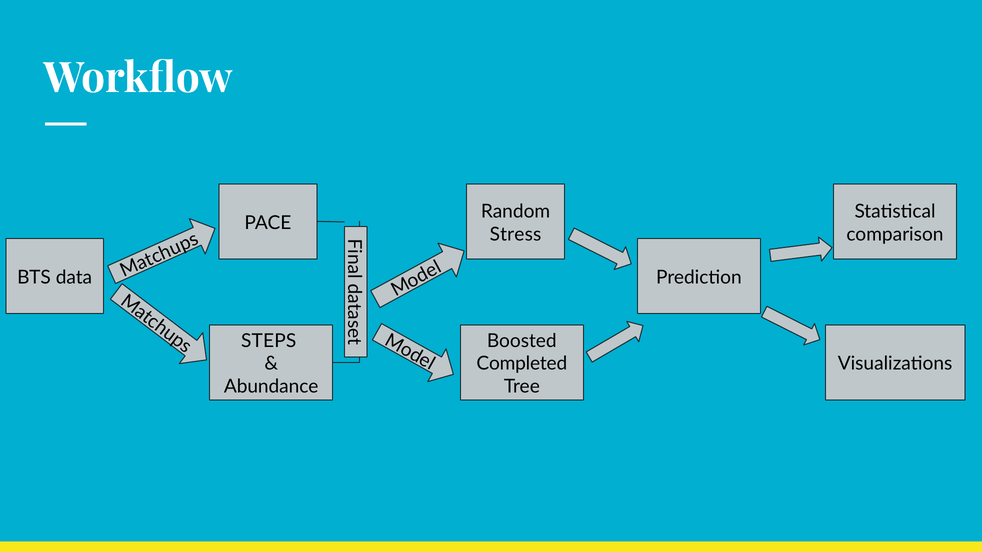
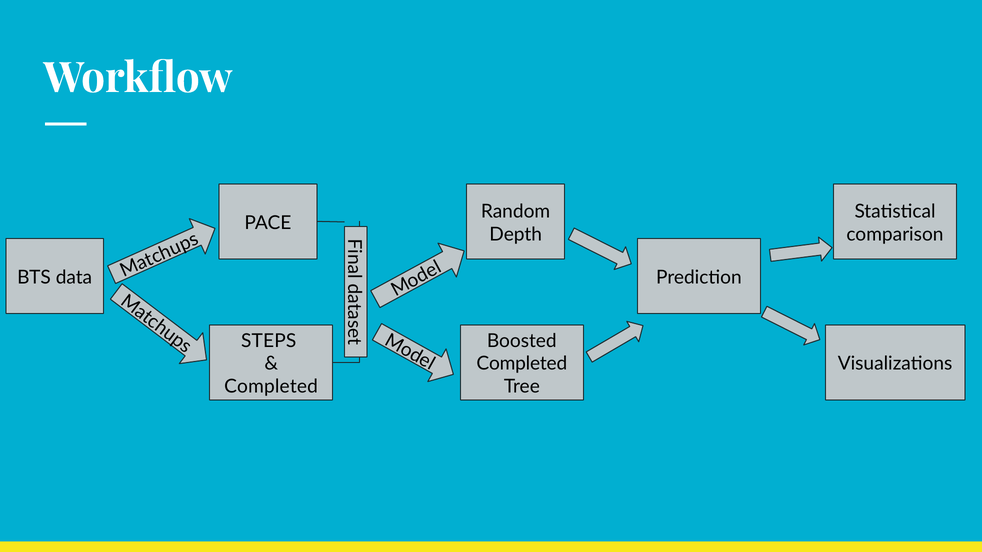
Stress: Stress -> Depth
Abundance at (271, 387): Abundance -> Completed
